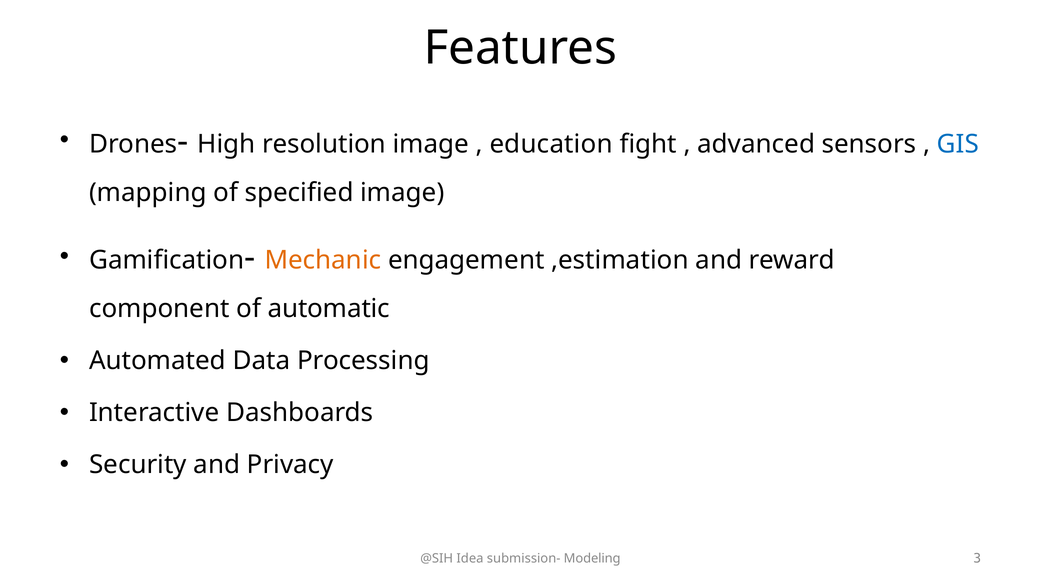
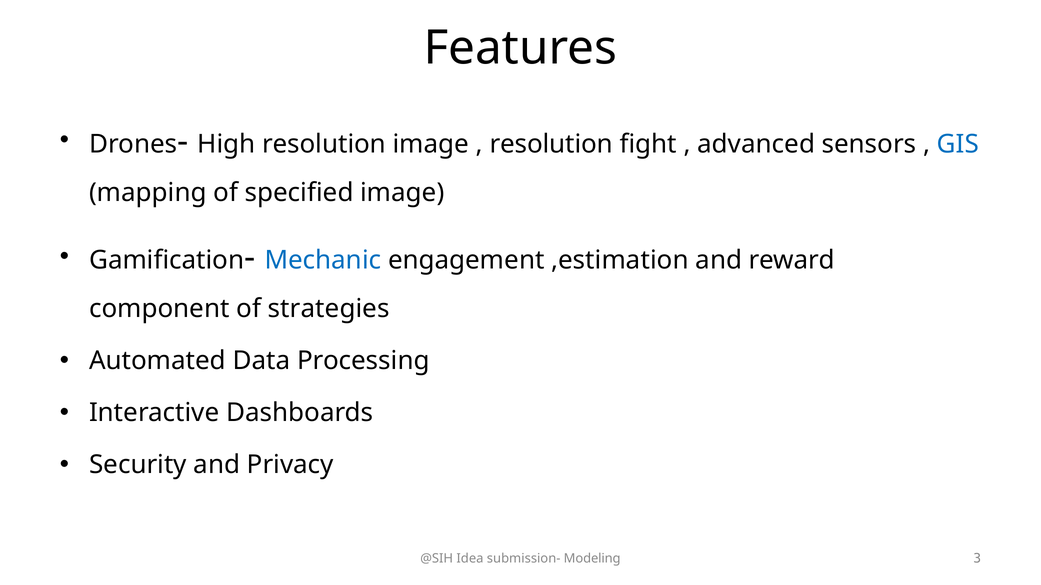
education at (551, 144): education -> resolution
Mechanic colour: orange -> blue
automatic: automatic -> strategies
